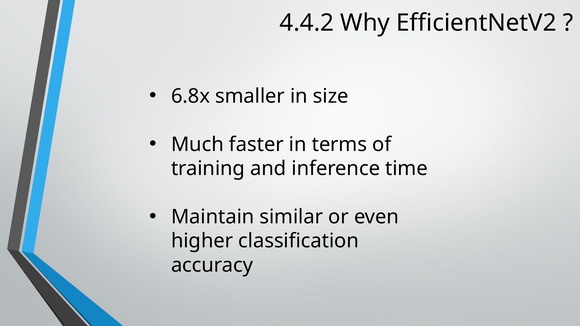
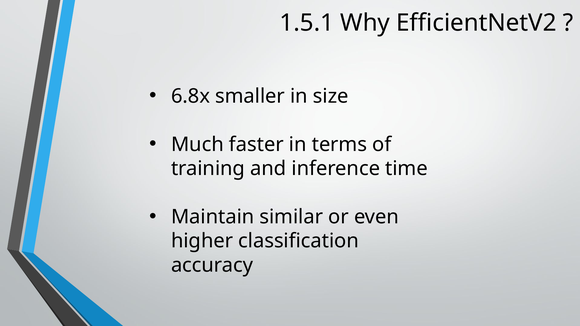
4.4.2: 4.4.2 -> 1.5.1
